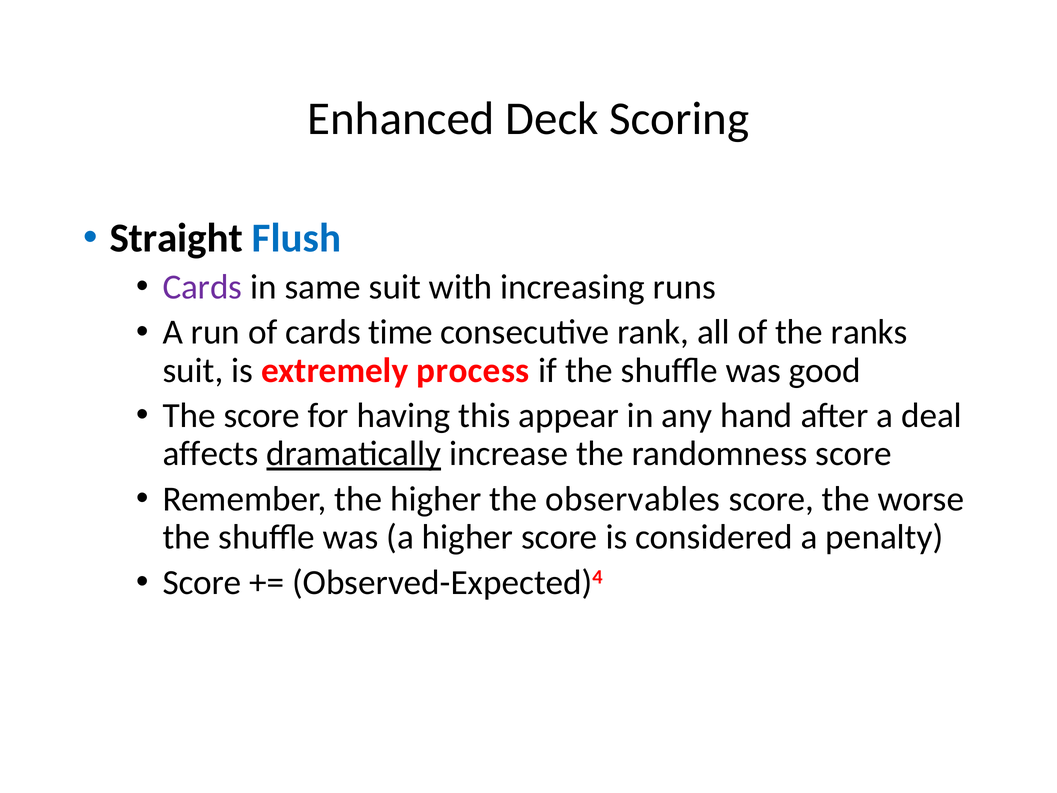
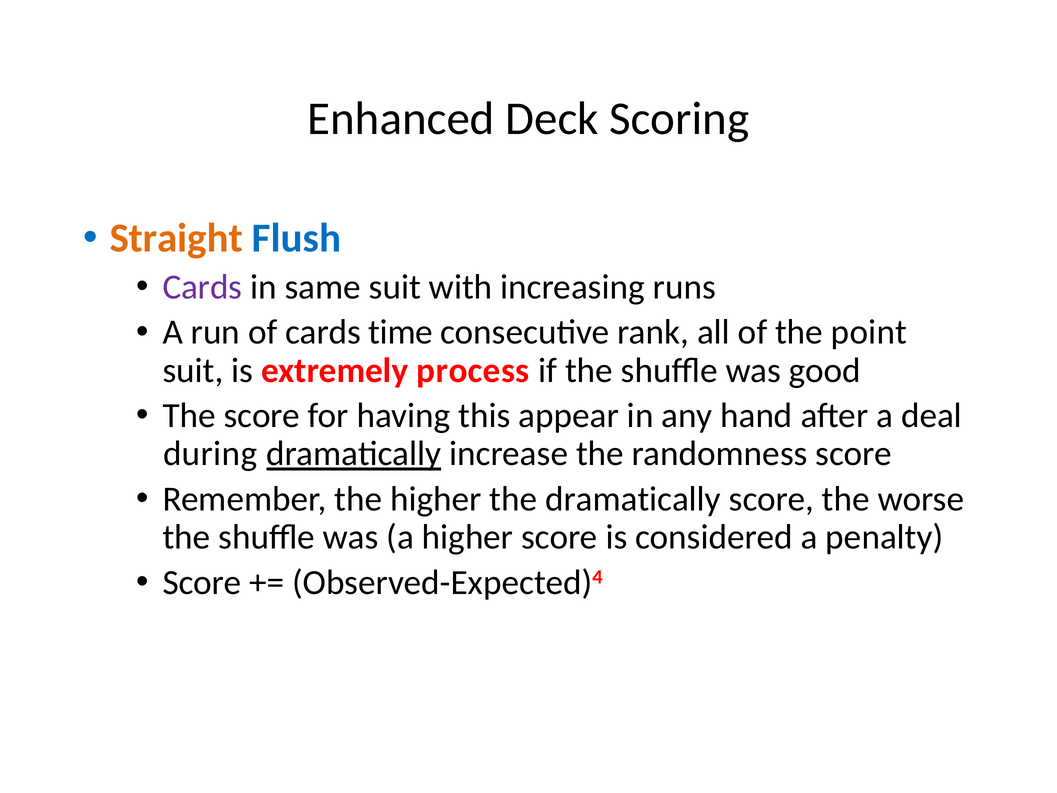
Straight colour: black -> orange
ranks: ranks -> point
affects: affects -> during
the observables: observables -> dramatically
